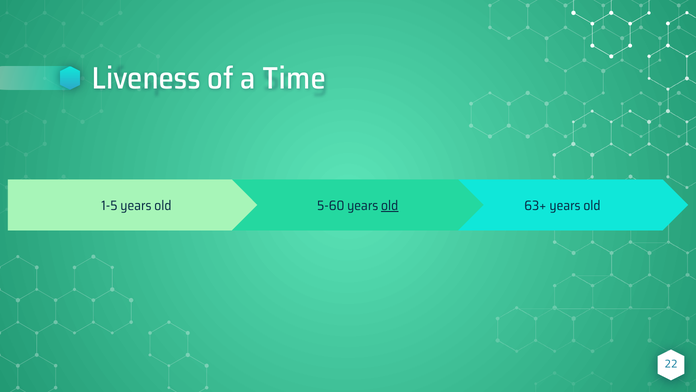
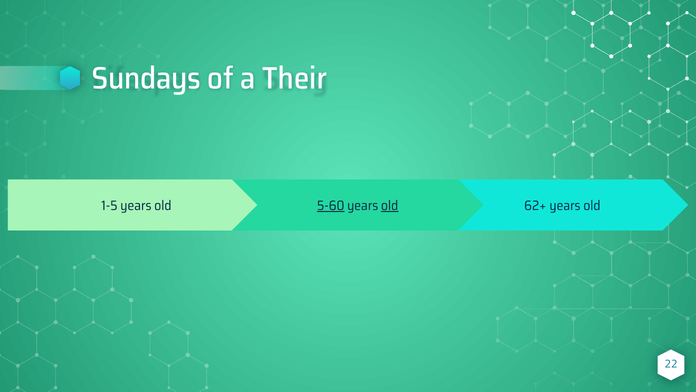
Liveness: Liveness -> Sundays
Time: Time -> Their
5-60 underline: none -> present
63+: 63+ -> 62+
